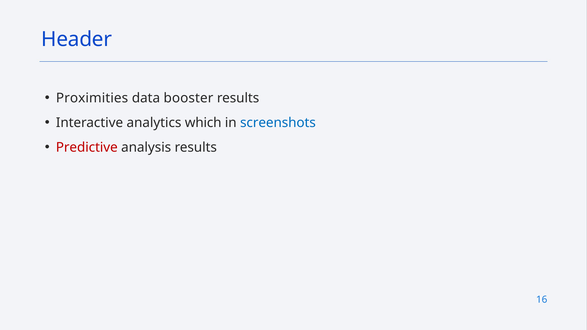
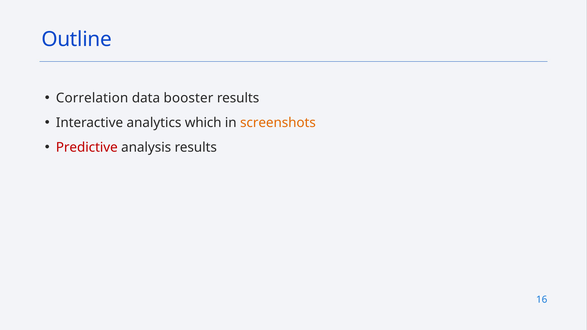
Header: Header -> Outline
Proximities: Proximities -> Correlation
screenshots colour: blue -> orange
